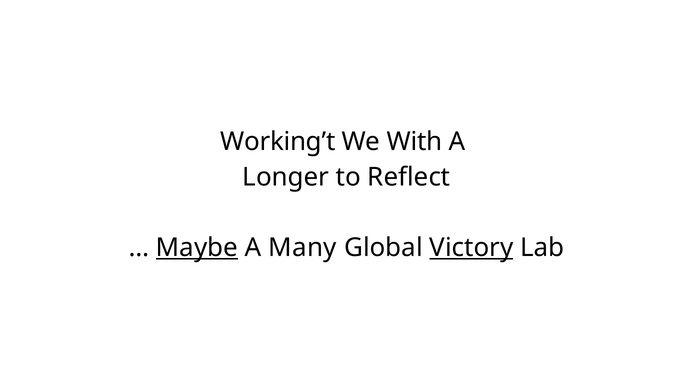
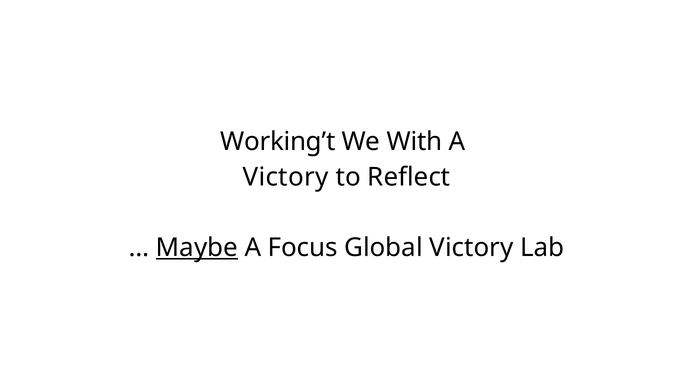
Longer at (286, 177): Longer -> Victory
Many: Many -> Focus
Victory at (471, 248) underline: present -> none
